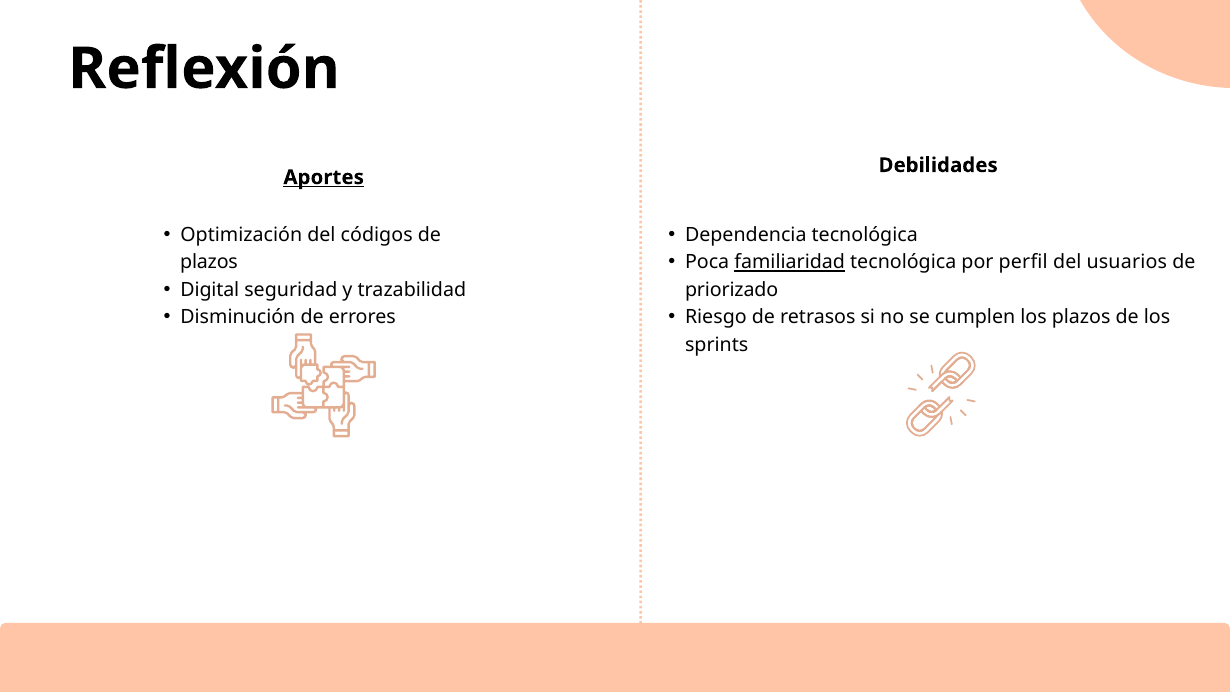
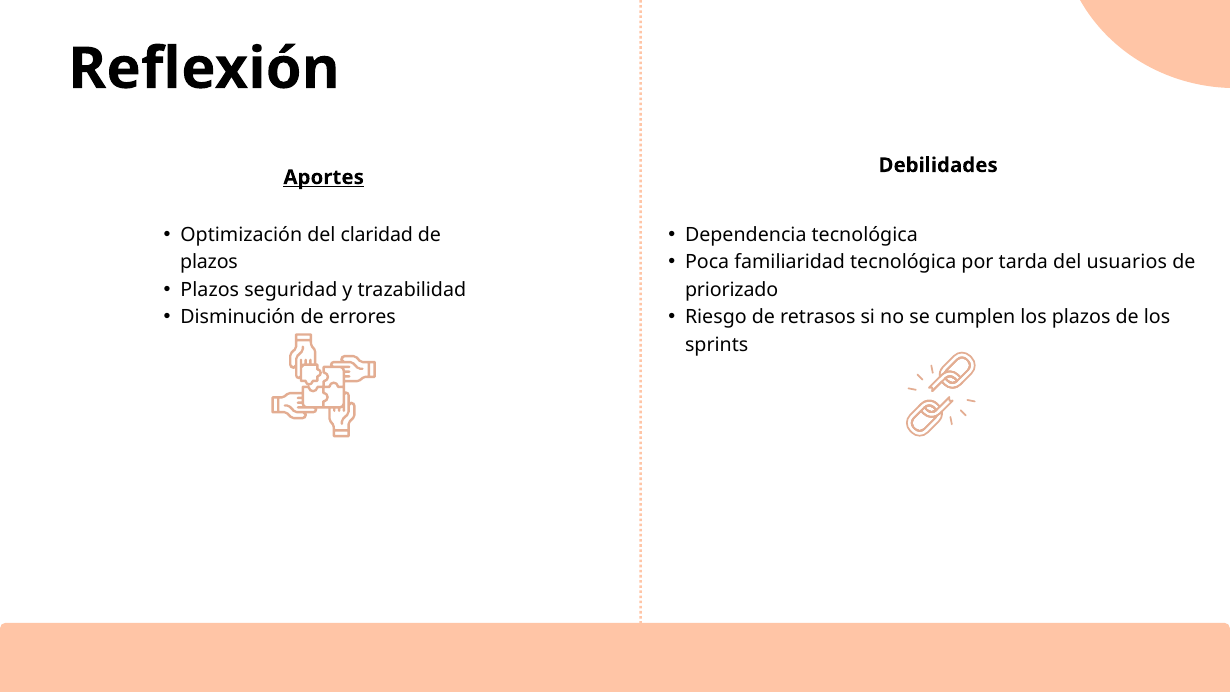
códigos: códigos -> claridad
familiaridad underline: present -> none
perfil: perfil -> tarda
Digital at (210, 290): Digital -> Plazos
